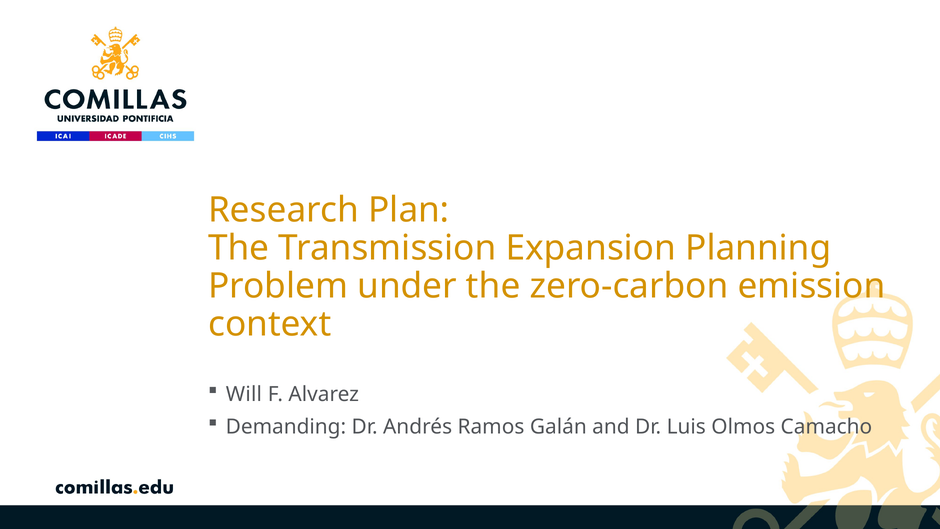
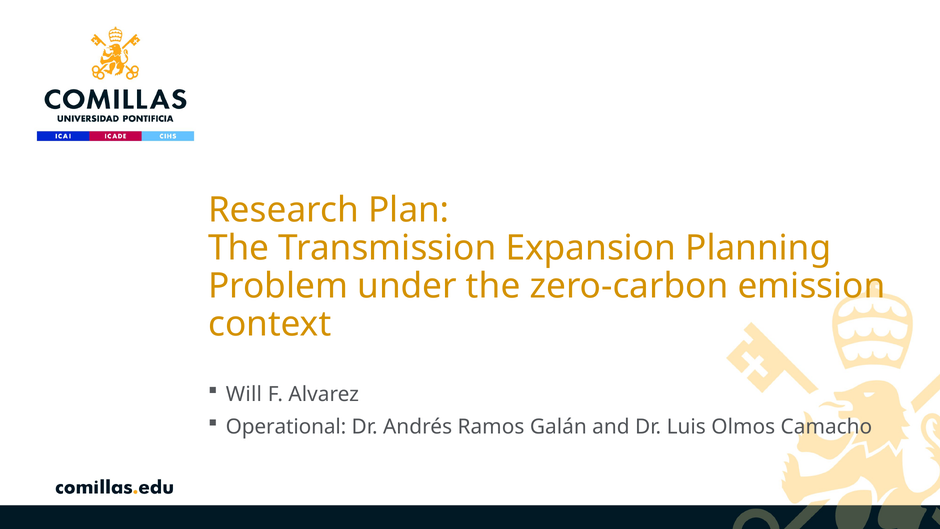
Demanding: Demanding -> Operational
